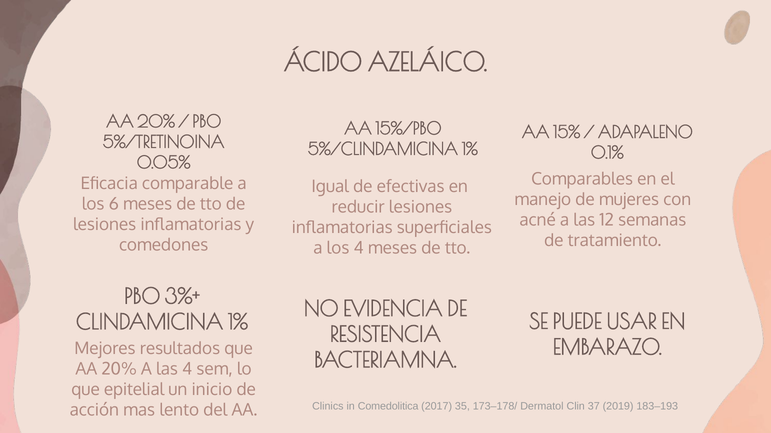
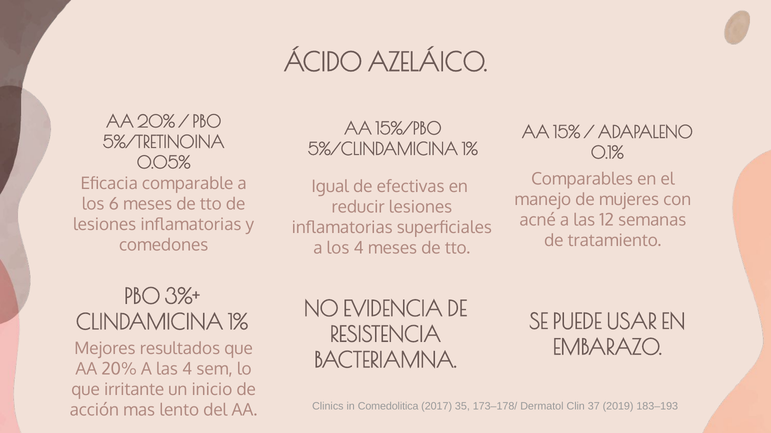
epitelial: epitelial -> irritante
